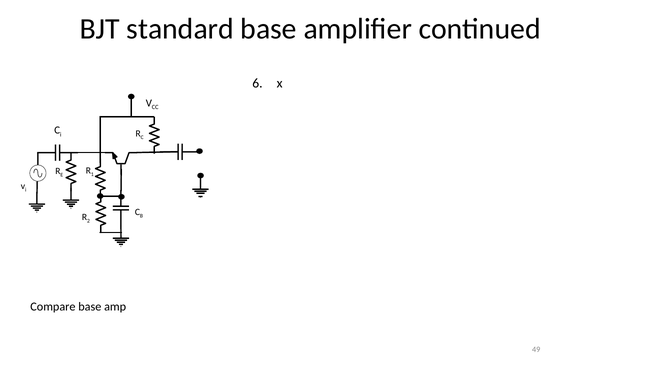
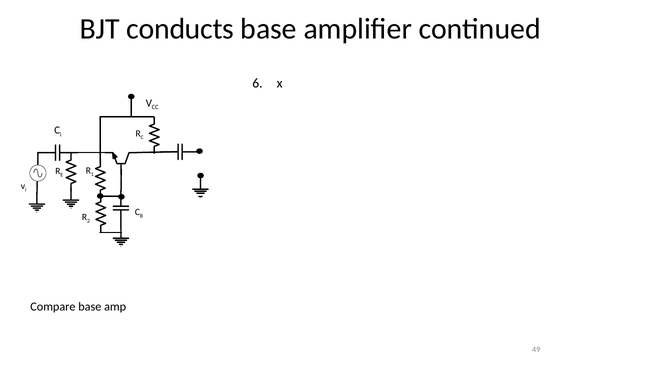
standard: standard -> conducts
